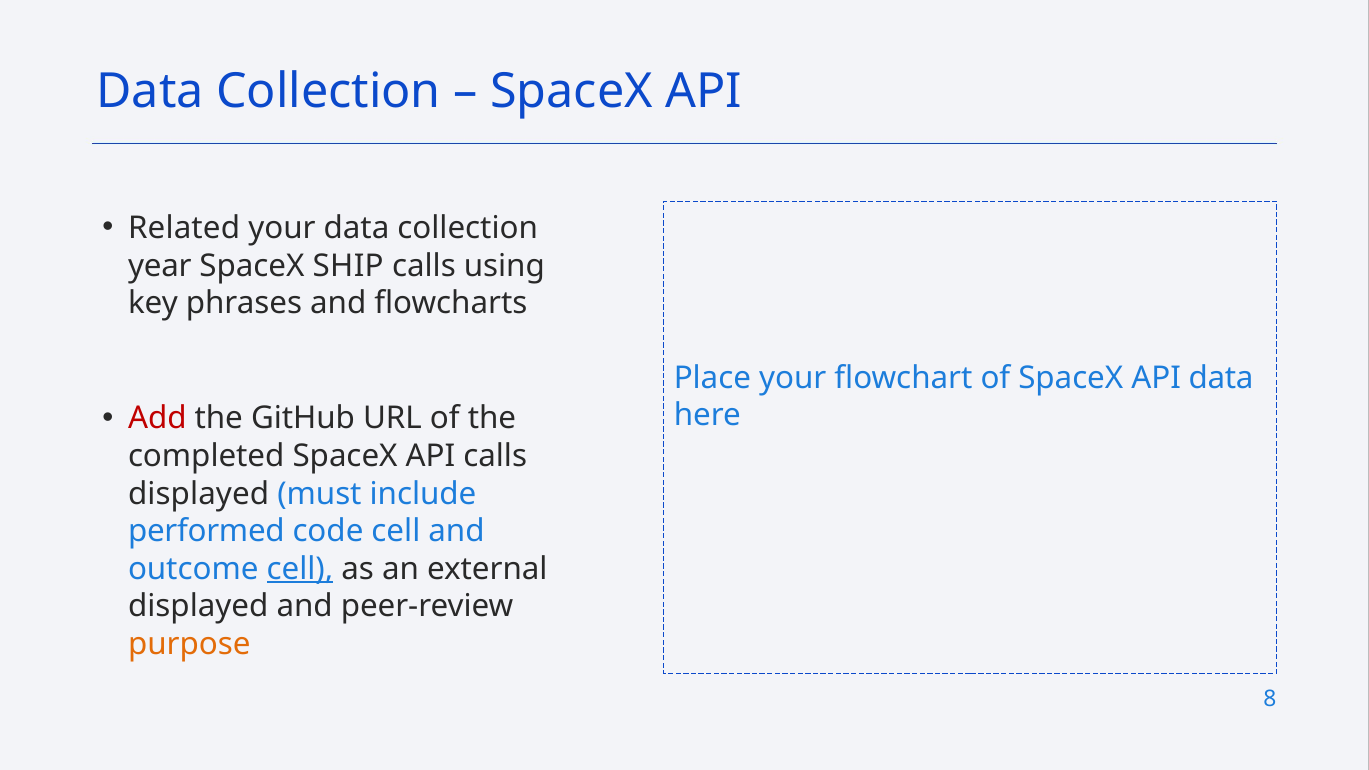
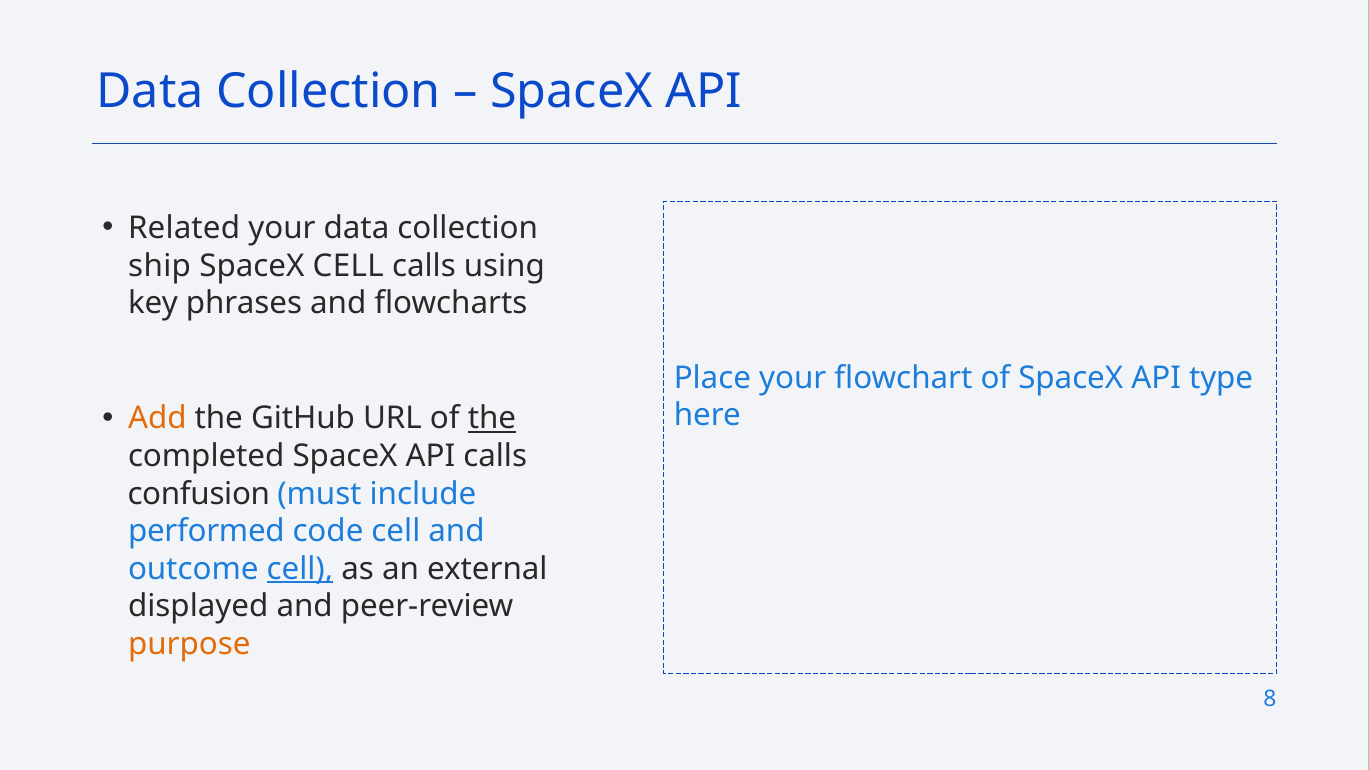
year: year -> ship
SpaceX SHIP: SHIP -> CELL
API data: data -> type
Add colour: red -> orange
the at (492, 419) underline: none -> present
displayed at (199, 494): displayed -> confusion
